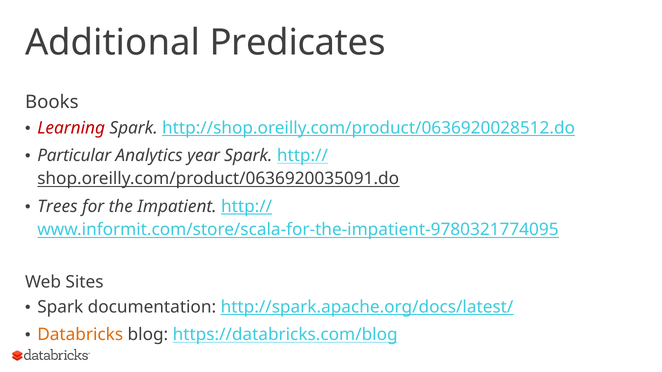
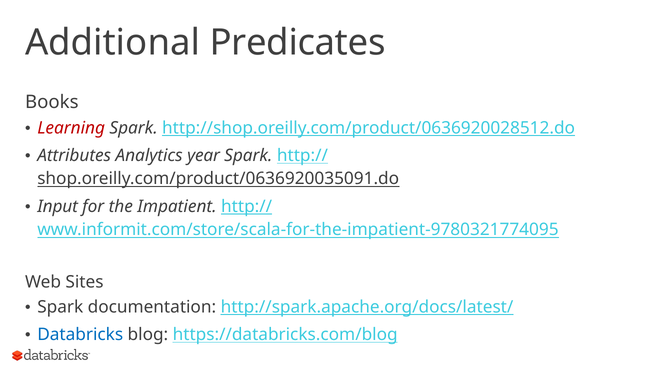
Particular: Particular -> Attributes
Trees: Trees -> Input
Databricks colour: orange -> blue
